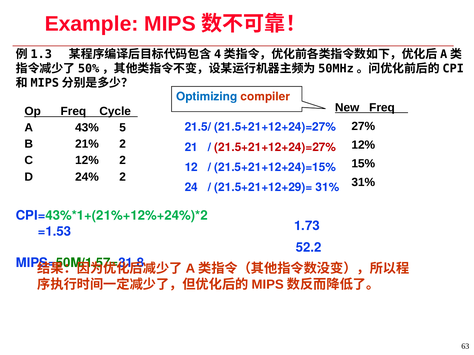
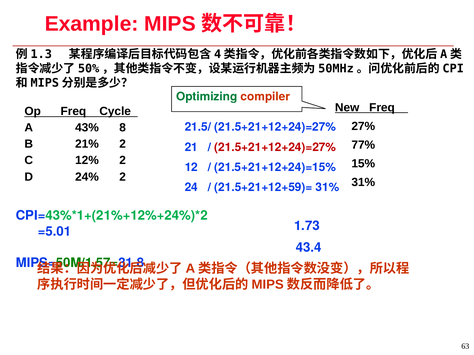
Optimizing colour: blue -> green
5: 5 -> 8
12% at (363, 145): 12% -> 77%
21.5+21+12+29)=: 21.5+21+12+29)= -> 21.5+21+12+59)=
=1.53: =1.53 -> =5.01
52.2: 52.2 -> 43.4
